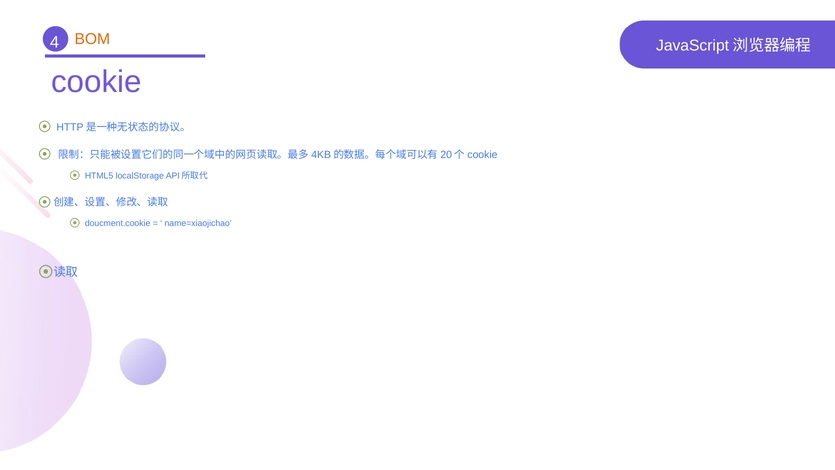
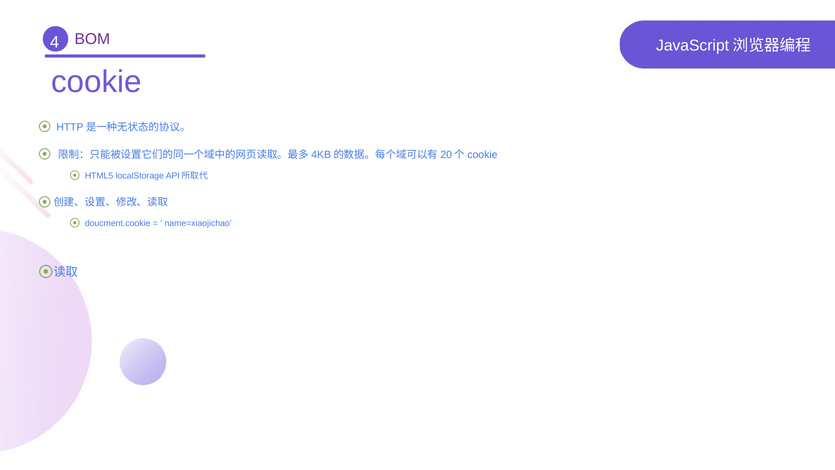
BOM colour: orange -> purple
